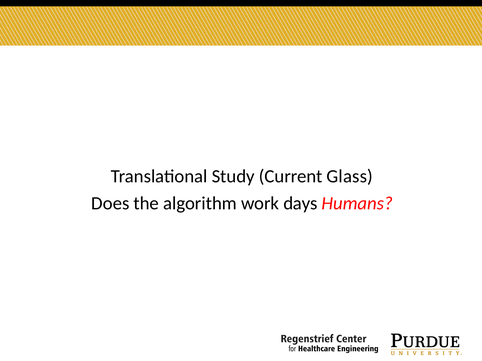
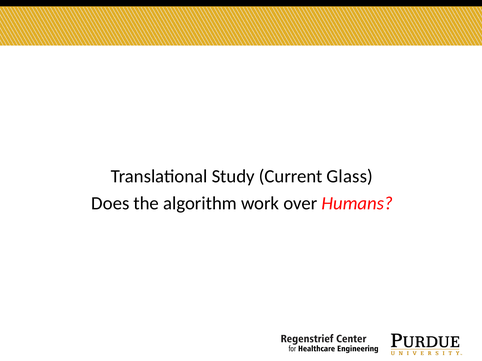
days: days -> over
